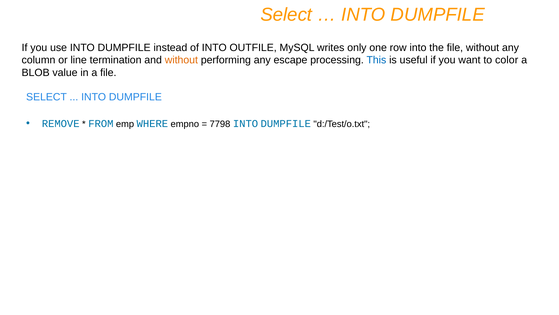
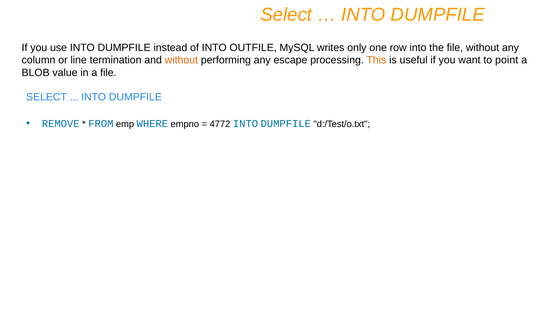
This colour: blue -> orange
color: color -> point
7798: 7798 -> 4772
